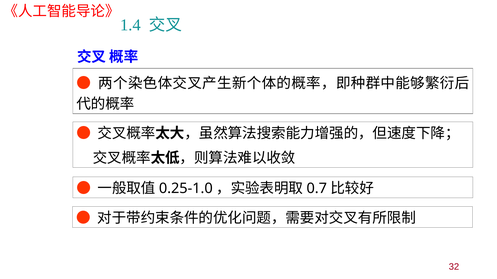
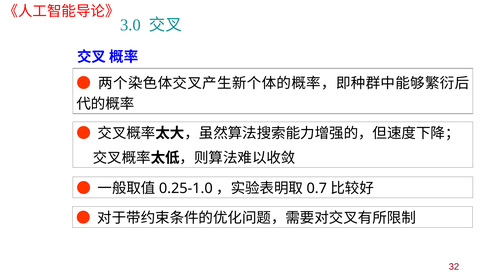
1.4: 1.4 -> 3.0
